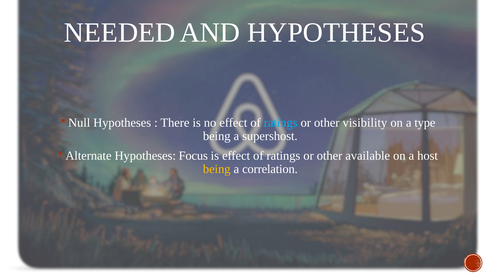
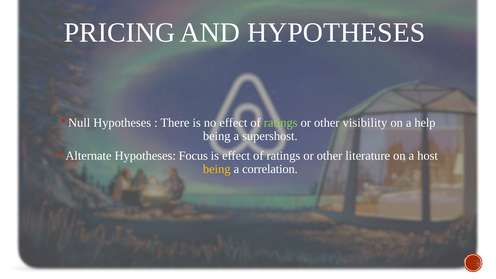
NEEDED: NEEDED -> PRICING
ratings at (281, 123) colour: light blue -> light green
type: type -> help
available: available -> literature
